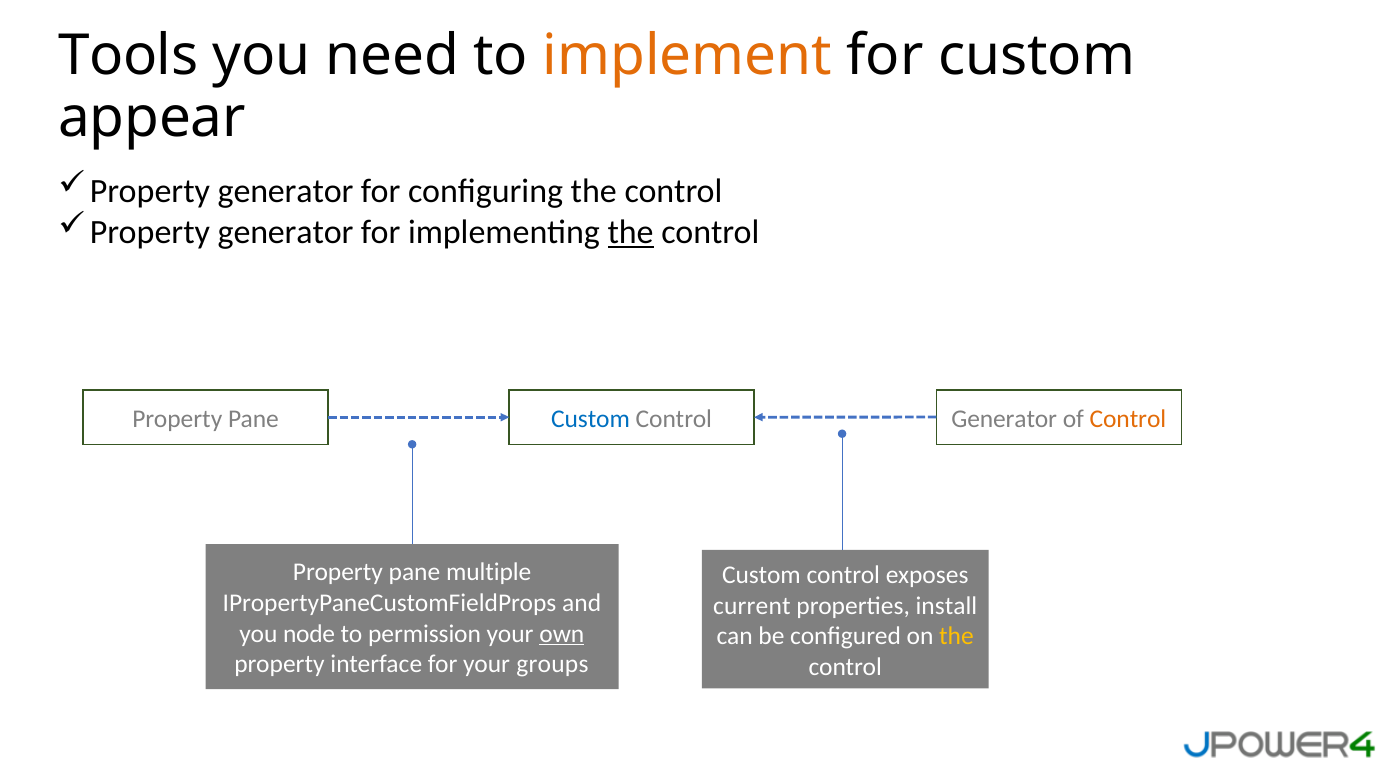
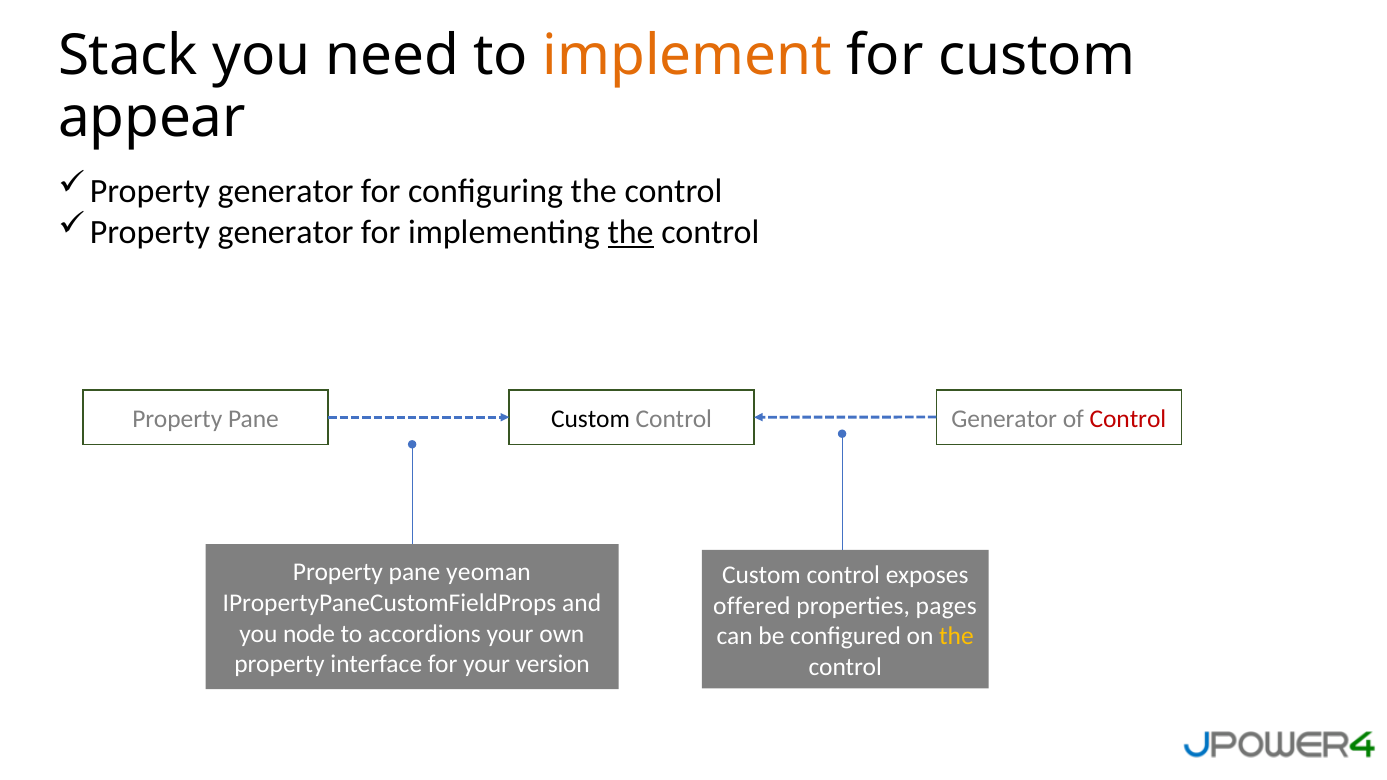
Tools: Tools -> Stack
Custom at (591, 419) colour: blue -> black
Control at (1128, 419) colour: orange -> red
multiple: multiple -> yeoman
current: current -> offered
install: install -> pages
permission: permission -> accordions
own underline: present -> none
groups: groups -> version
